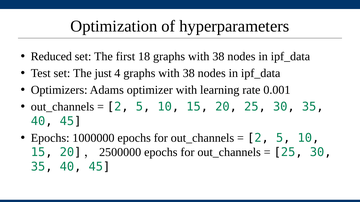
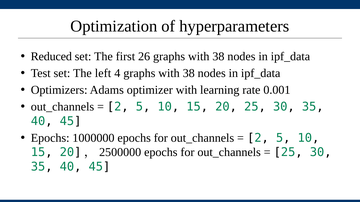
18: 18 -> 26
just: just -> left
